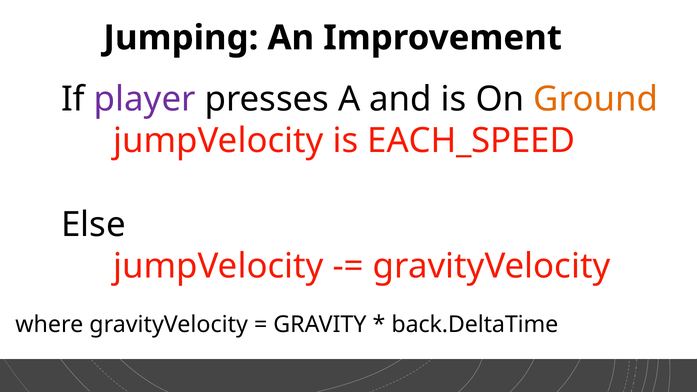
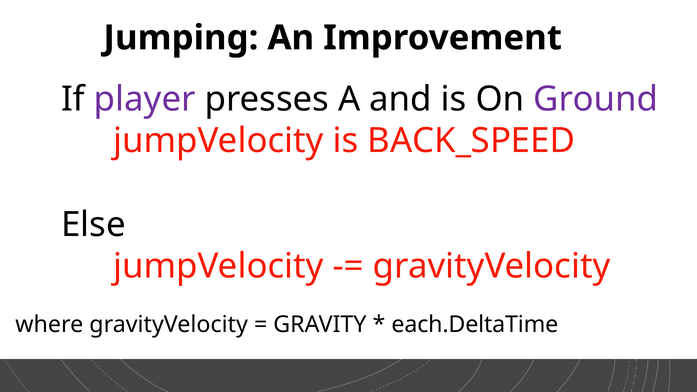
Ground colour: orange -> purple
EACH_SPEED: EACH_SPEED -> BACK_SPEED
back.DeltaTime: back.DeltaTime -> each.DeltaTime
